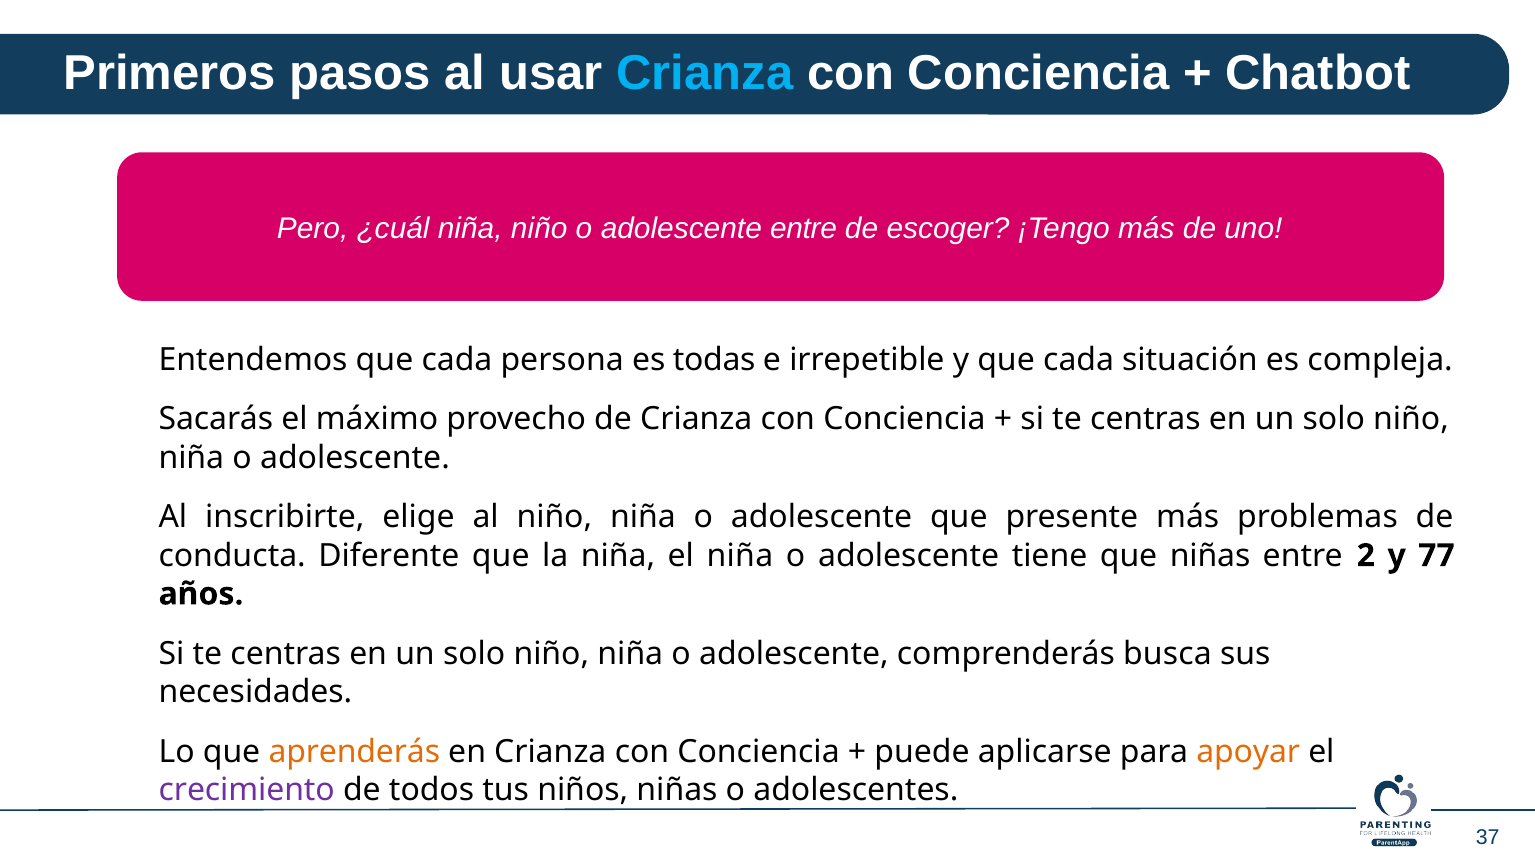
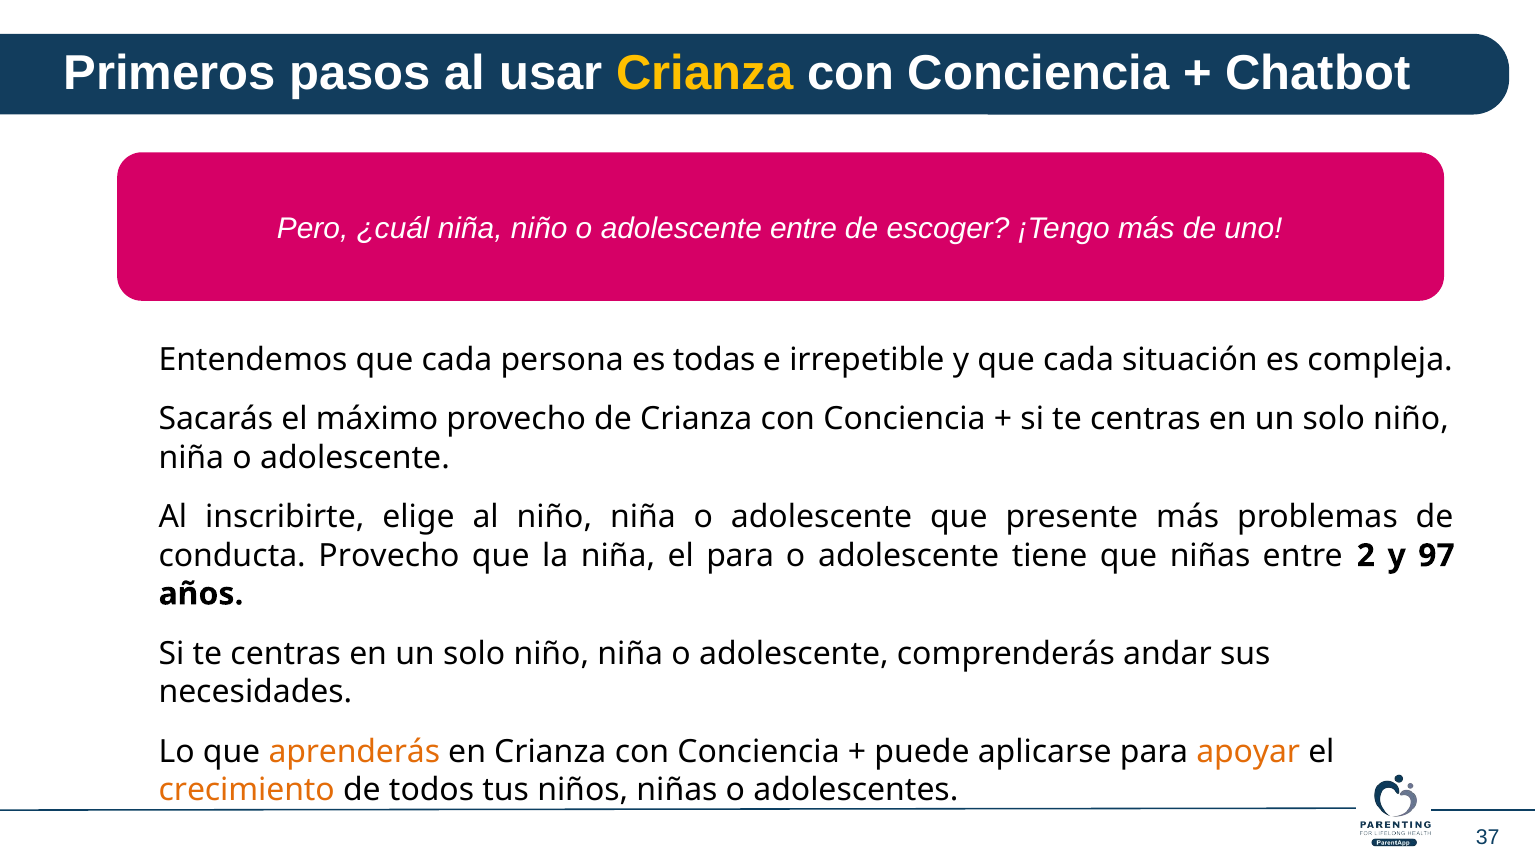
Crianza at (705, 74) colour: light blue -> yellow
conducta Diferente: Diferente -> Provecho
el niña: niña -> para
77: 77 -> 97
busca: busca -> andar
crecimiento colour: purple -> orange
